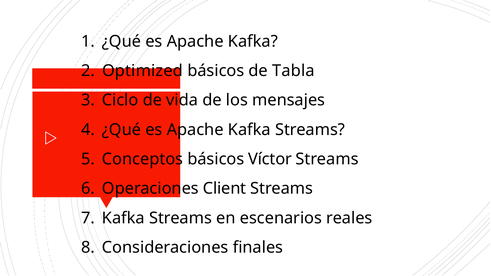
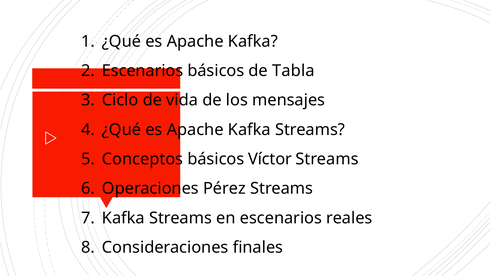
Optimized at (142, 71): Optimized -> Escenarios
Client: Client -> Pérez
